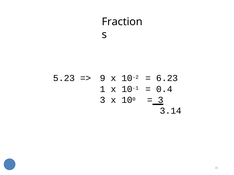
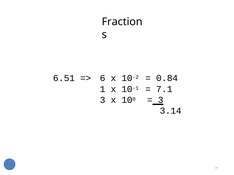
5.23: 5.23 -> 6.51
9: 9 -> 6
6.23: 6.23 -> 0.84
0.4: 0.4 -> 7.1
